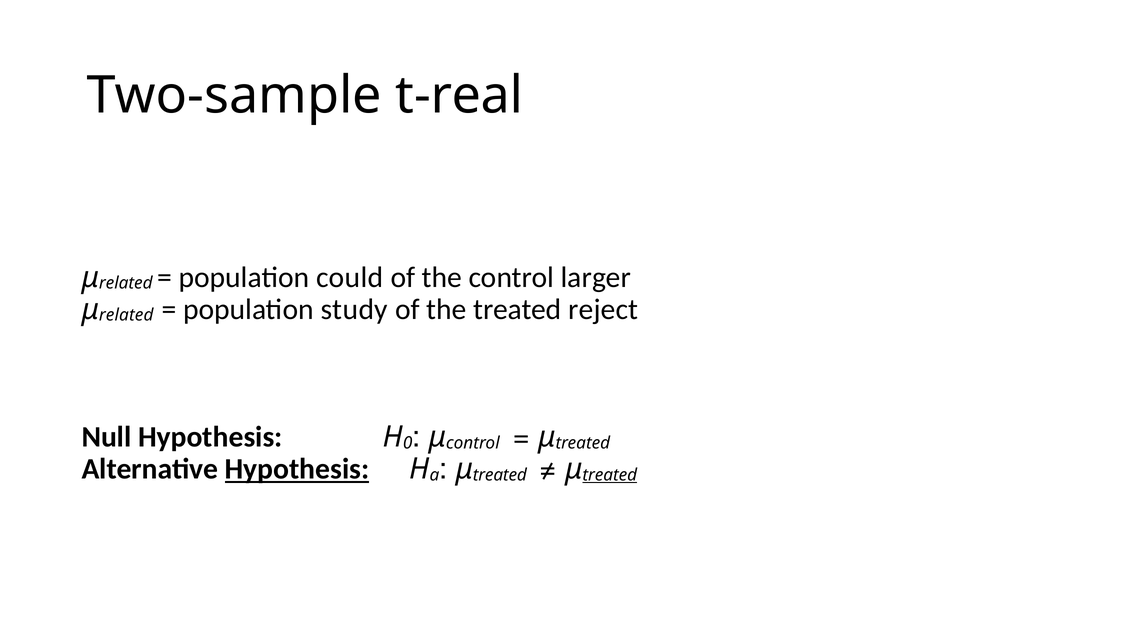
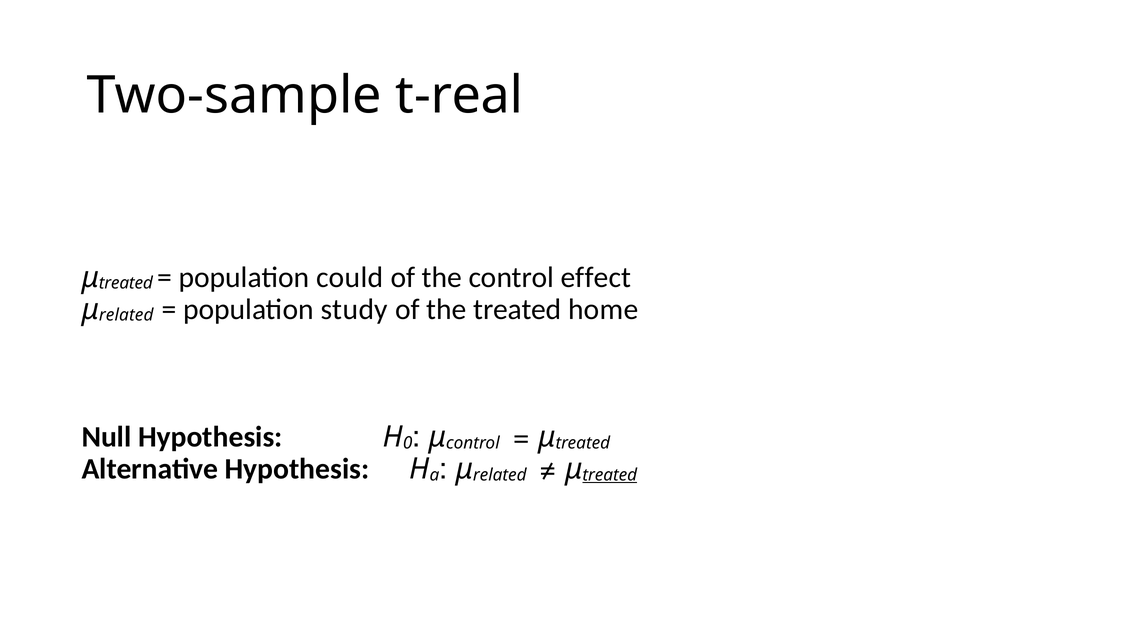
related at (126, 283): related -> treated
larger: larger -> effect
reject: reject -> home
Hypothesis at (297, 469) underline: present -> none
treated at (500, 475): treated -> related
